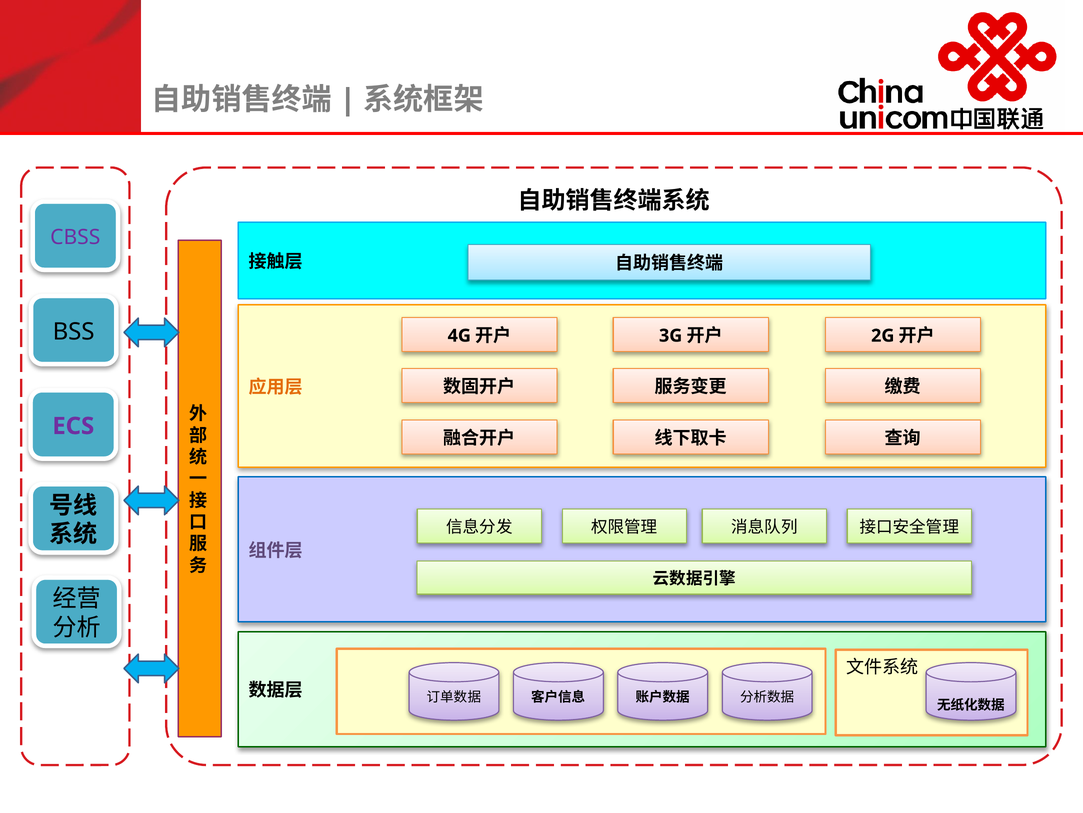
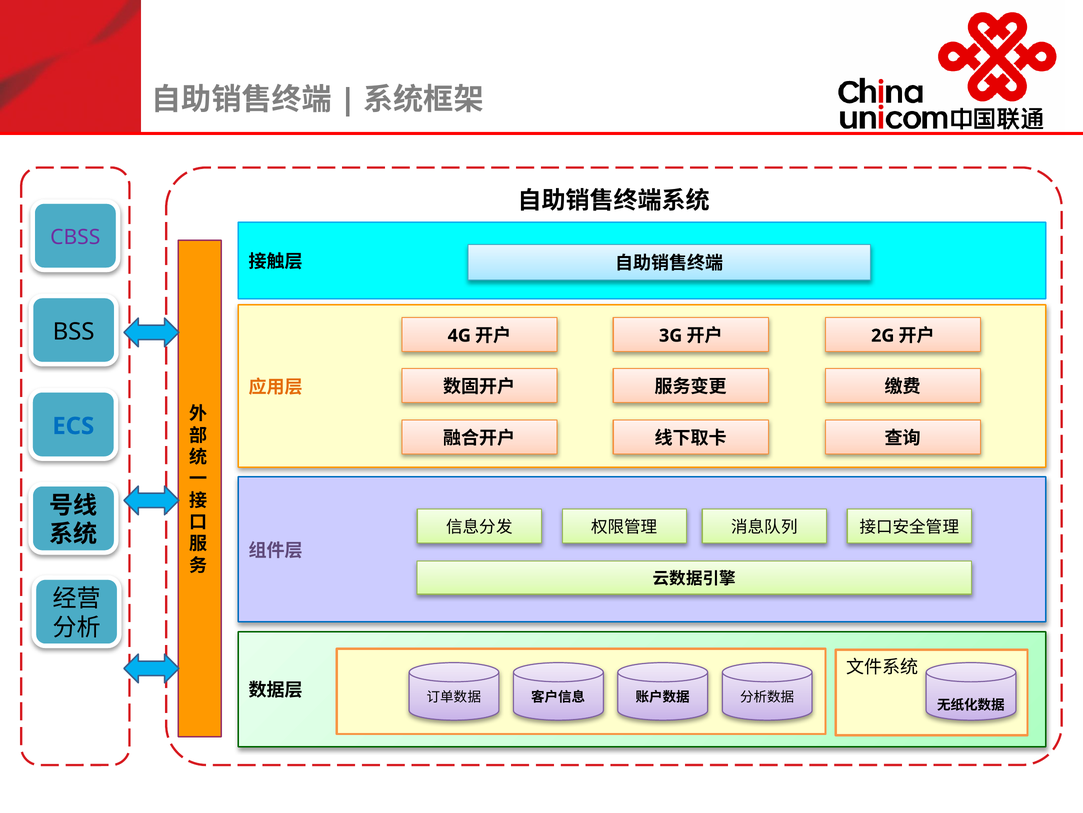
ECS colour: purple -> blue
